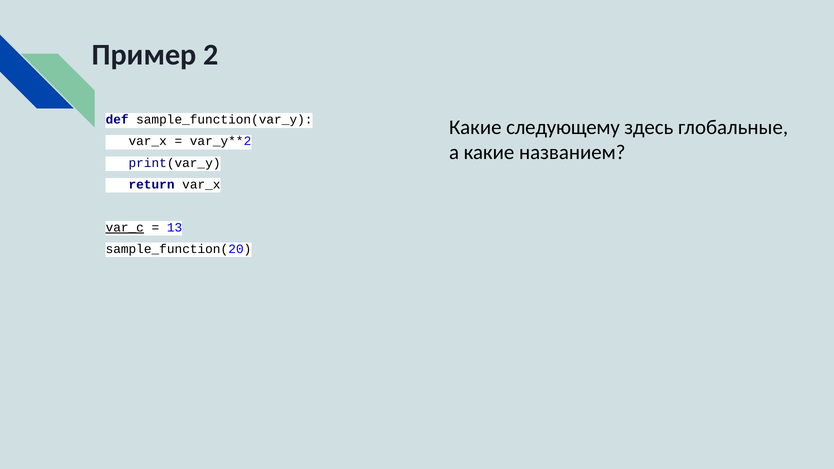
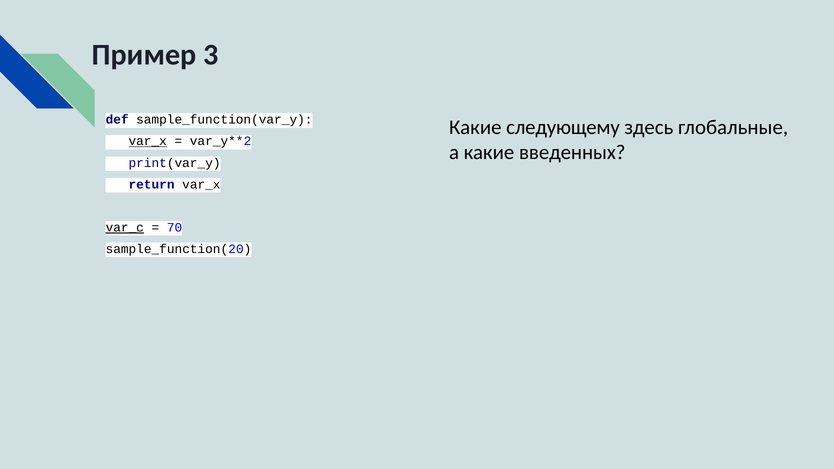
2: 2 -> 3
var_x at (148, 141) underline: none -> present
названием: названием -> введенных
13: 13 -> 70
